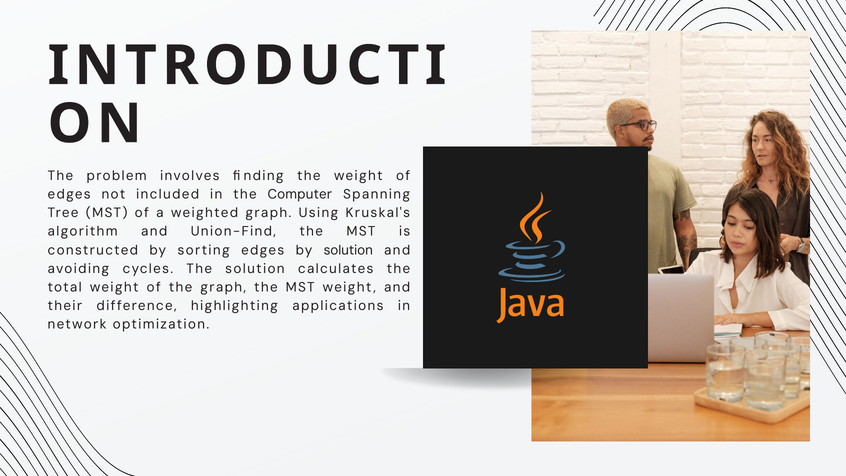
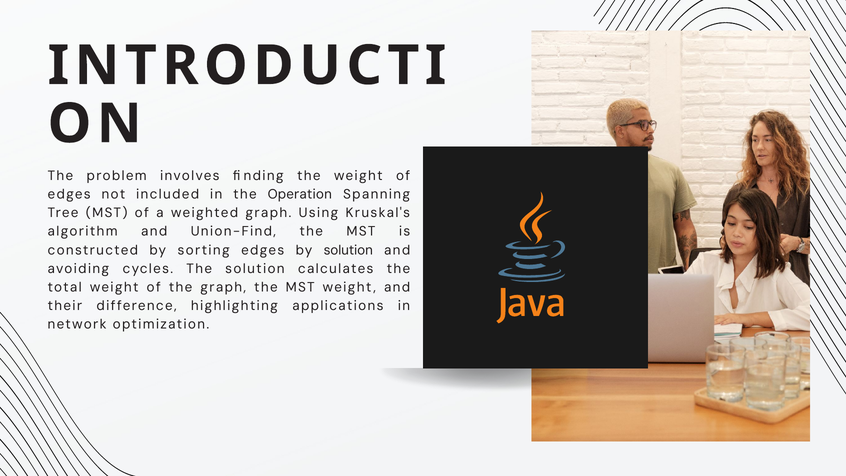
Computer: Computer -> Operation
